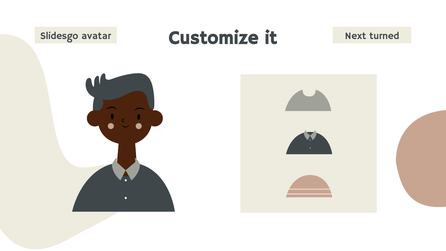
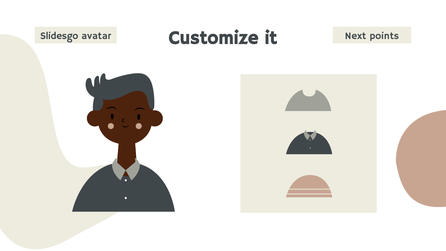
turned: turned -> points
